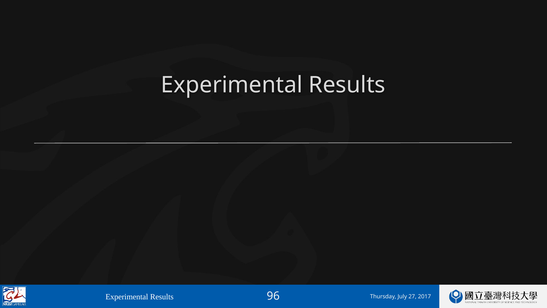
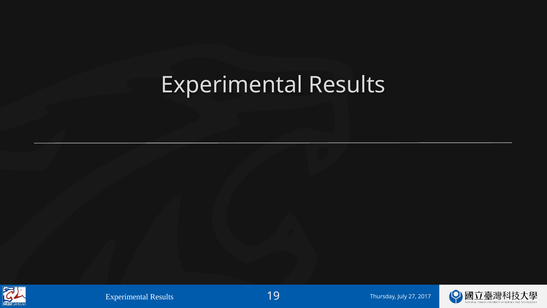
96: 96 -> 19
